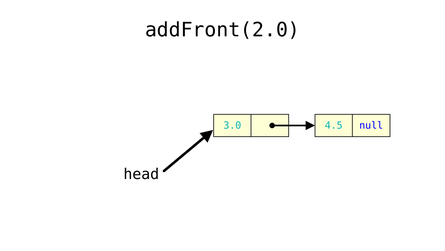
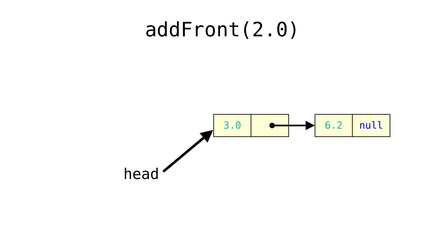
4.5: 4.5 -> 6.2
